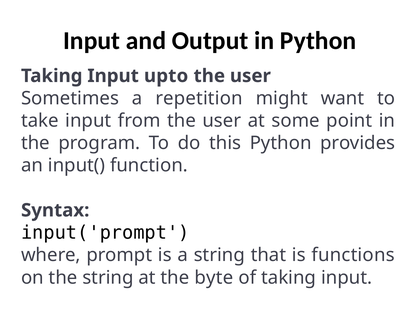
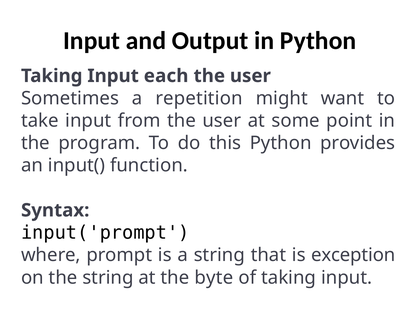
upto: upto -> each
functions: functions -> exception
